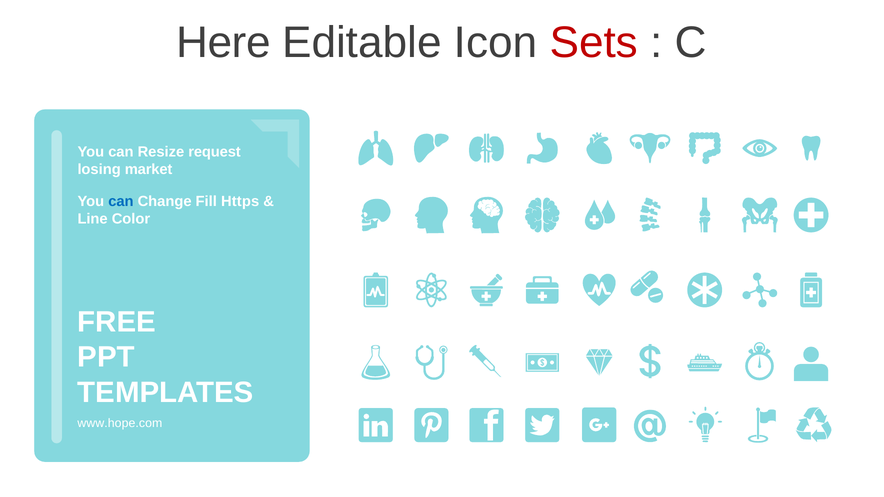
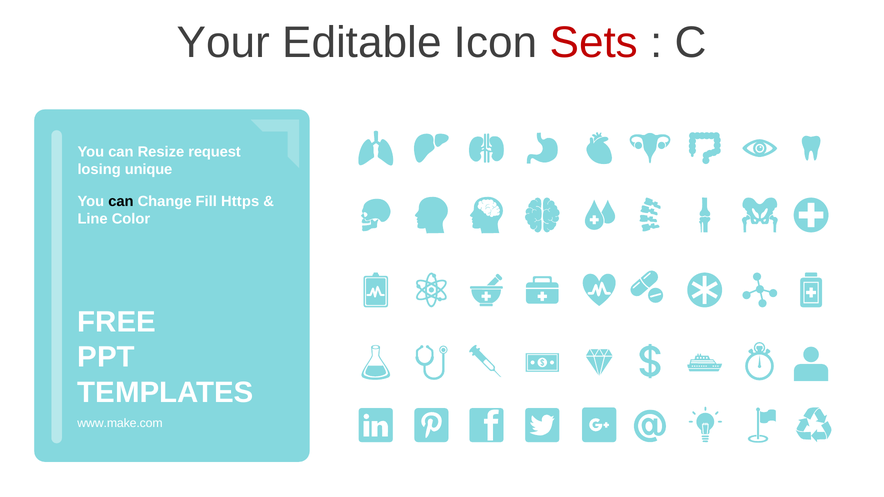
Here: Here -> Your
market: market -> unique
can at (121, 201) colour: blue -> black
www.hope.com: www.hope.com -> www.make.com
